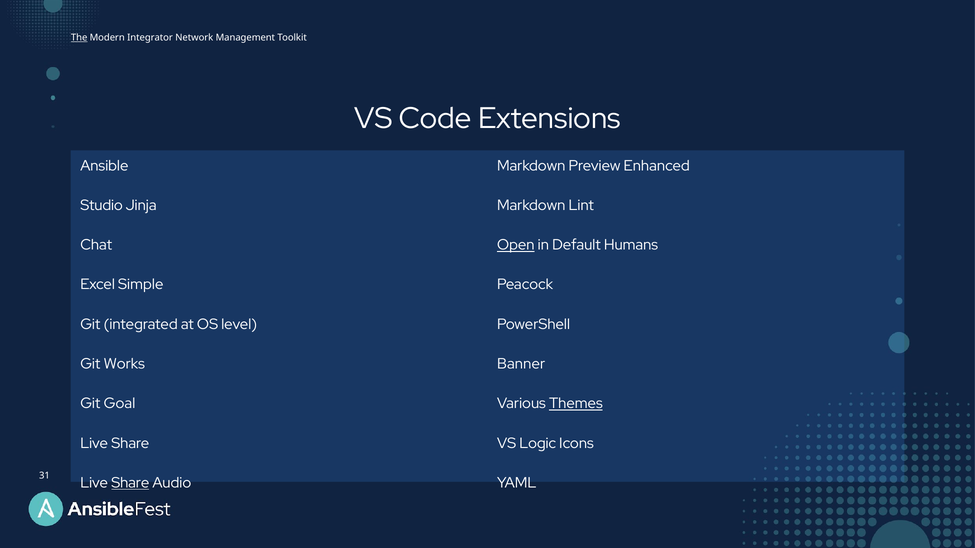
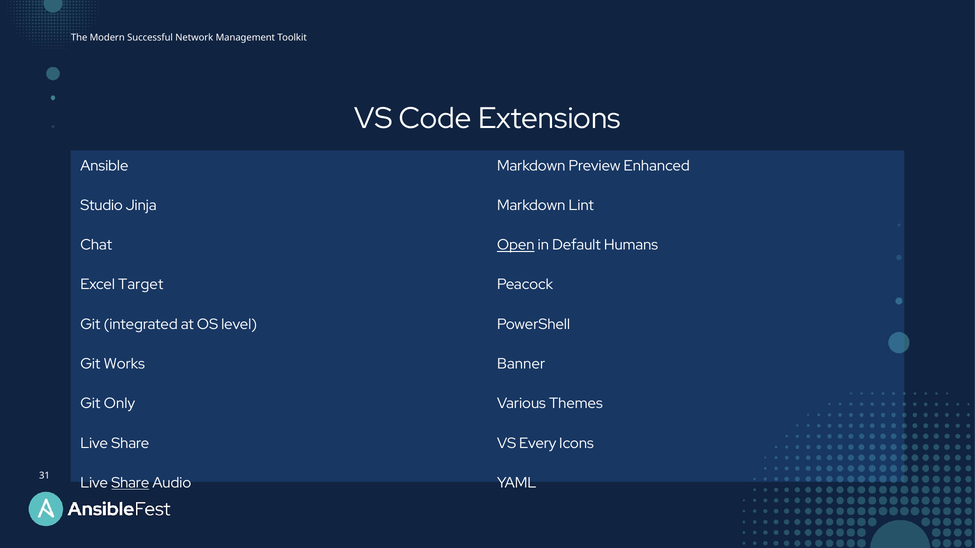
The underline: present -> none
Integrator: Integrator -> Successful
Simple: Simple -> Target
Goal: Goal -> Only
Themes underline: present -> none
Logic: Logic -> Every
